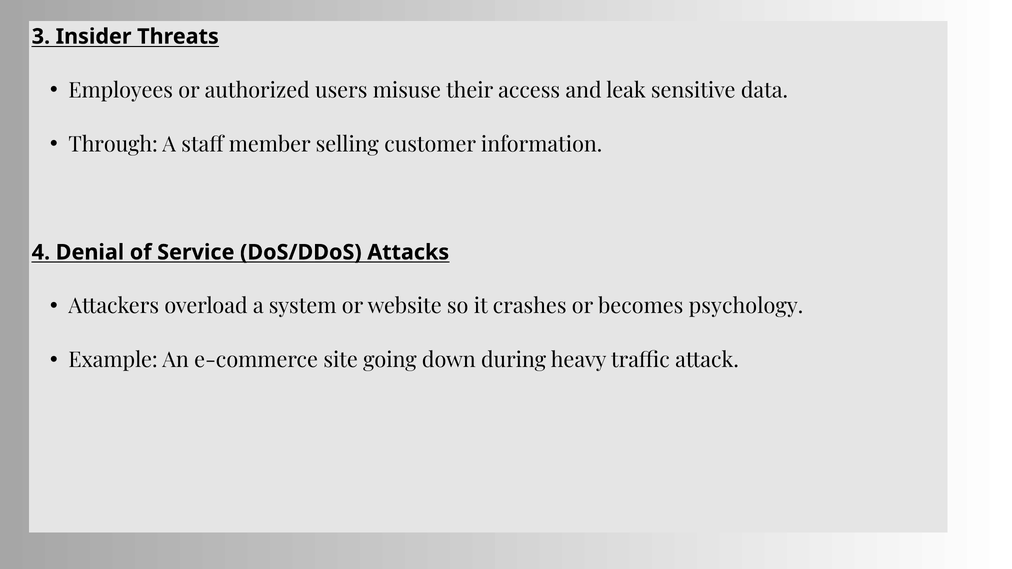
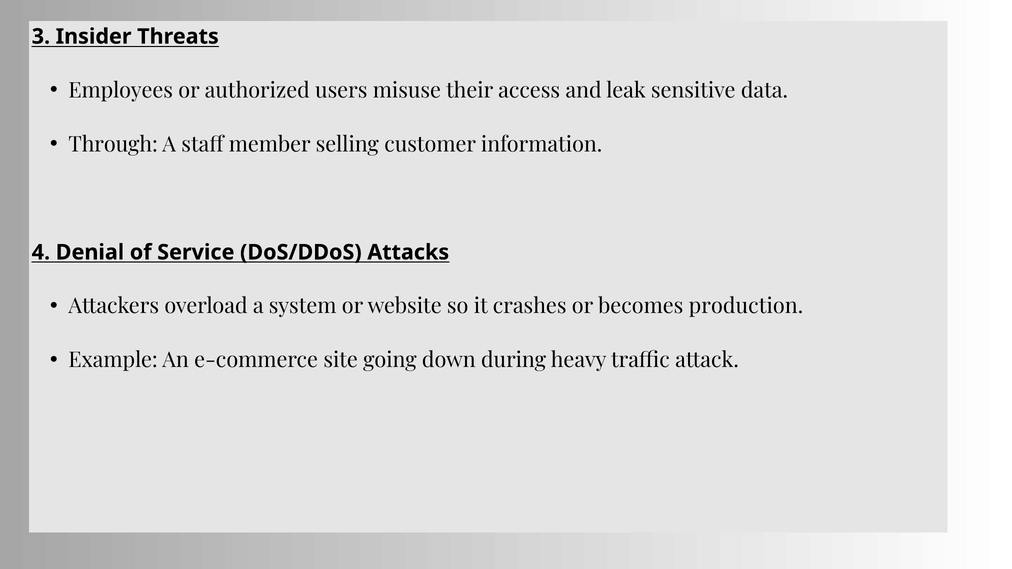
psychology: psychology -> production
